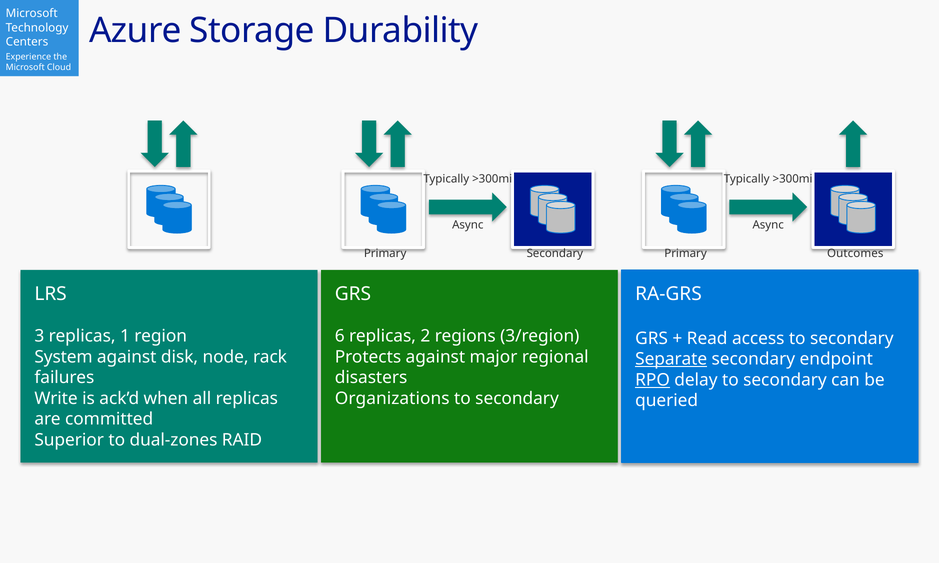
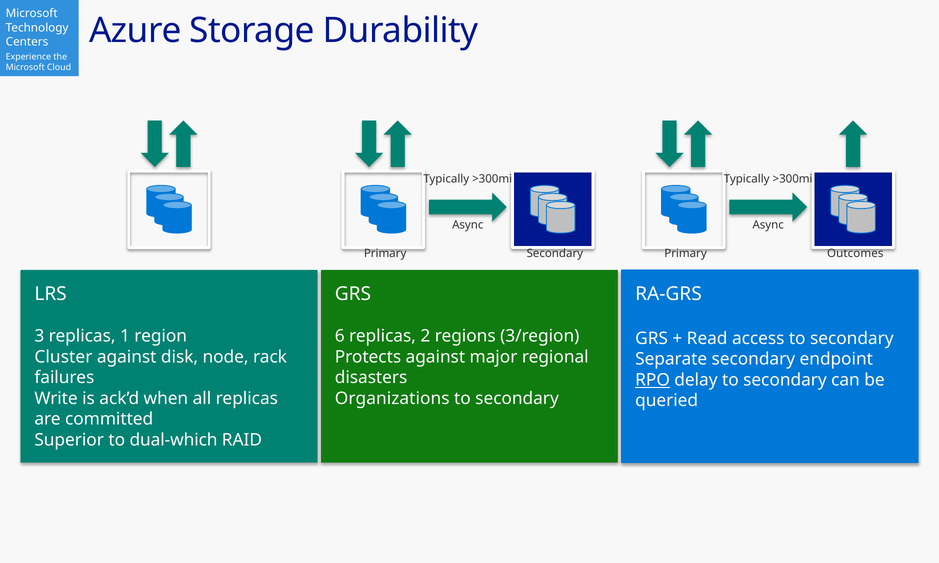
System: System -> Cluster
Separate underline: present -> none
dual-zones: dual-zones -> dual-which
